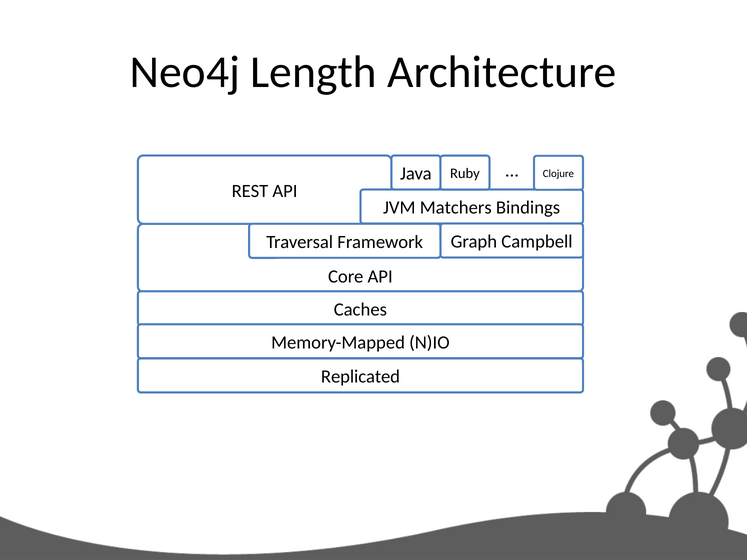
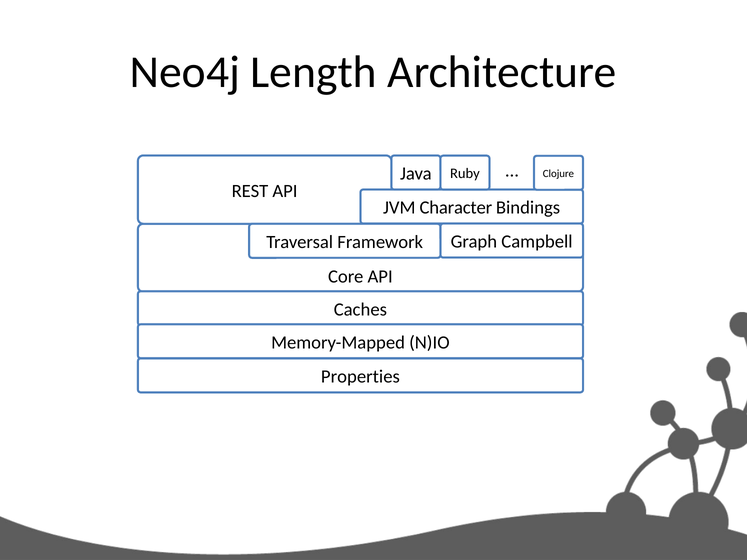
Matchers: Matchers -> Character
Replicated: Replicated -> Properties
